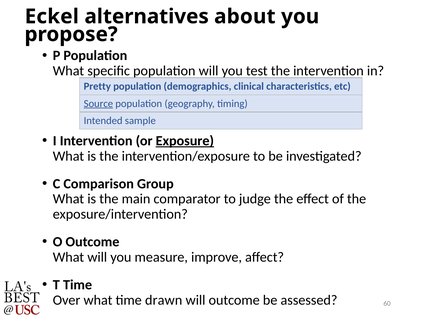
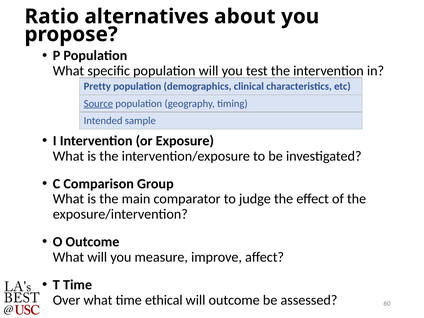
Eckel: Eckel -> Ratio
Exposure underline: present -> none
drawn: drawn -> ethical
